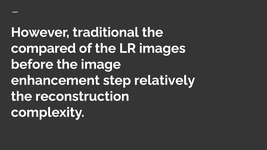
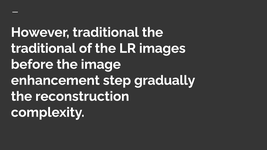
compared at (43, 48): compared -> traditional
relatively: relatively -> gradually
